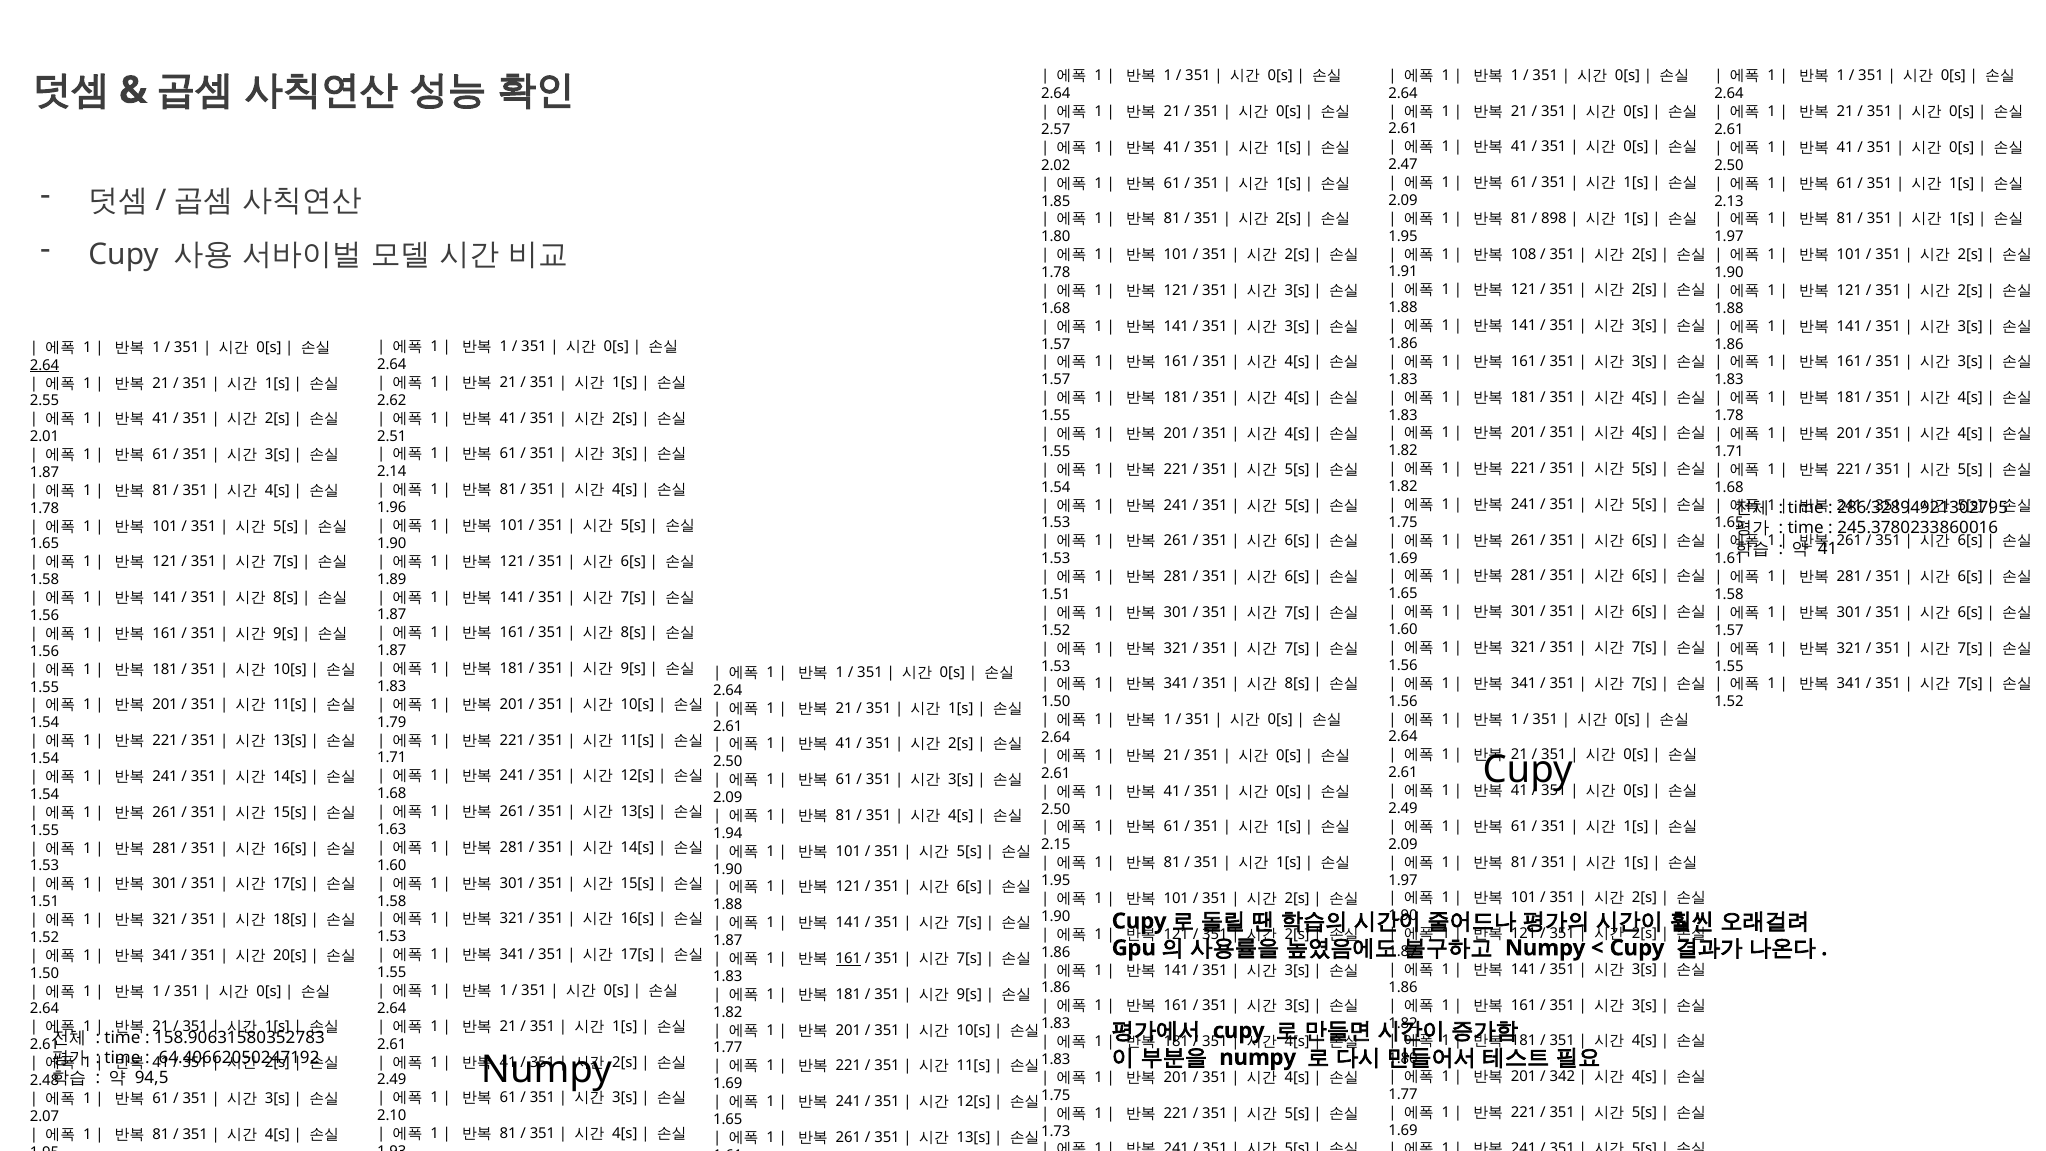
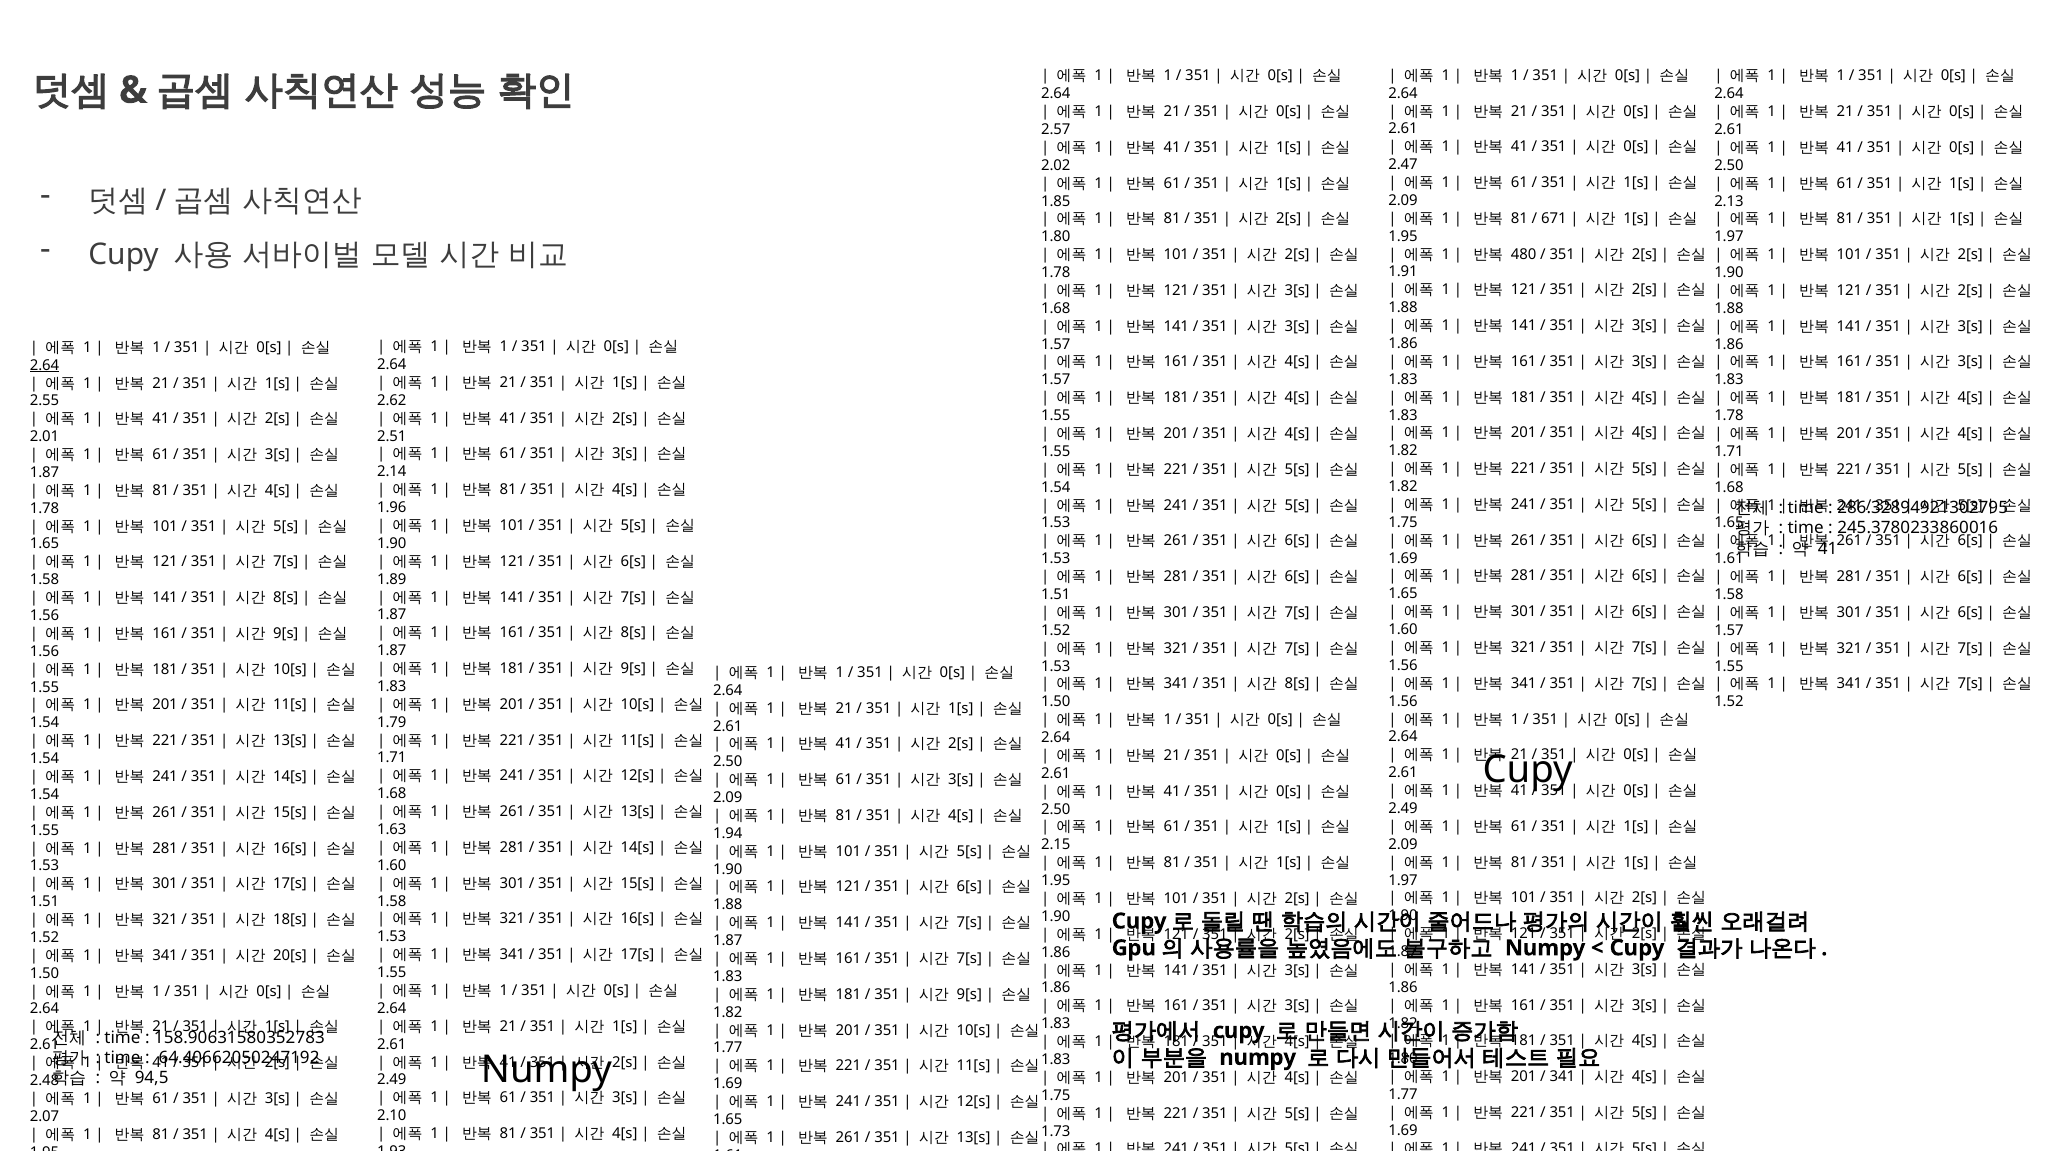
898: 898 -> 671
108: 108 -> 480
161 at (848, 958) underline: present -> none
342 at (1562, 1077): 342 -> 341
